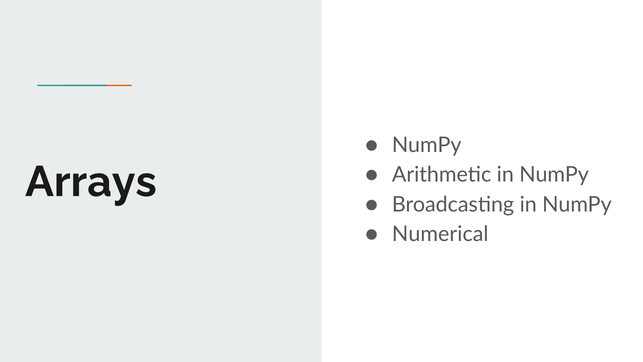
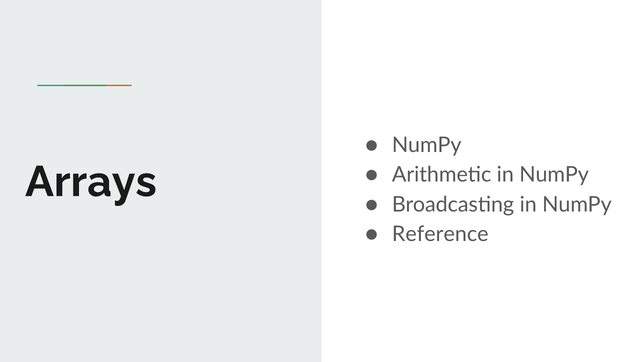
Numerical: Numerical -> Reference
